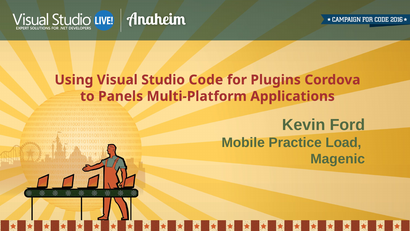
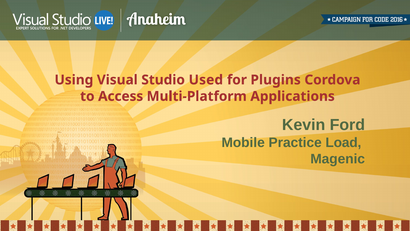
Code: Code -> Used
Panels: Panels -> Access
